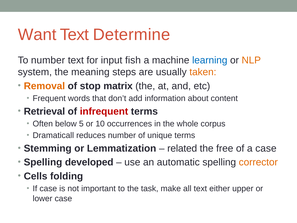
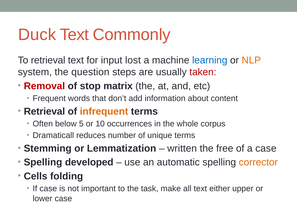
Want: Want -> Duck
Determine: Determine -> Commonly
To number: number -> retrieval
fish: fish -> lost
meaning: meaning -> question
taken colour: orange -> red
Removal colour: orange -> red
infrequent colour: red -> orange
related: related -> written
